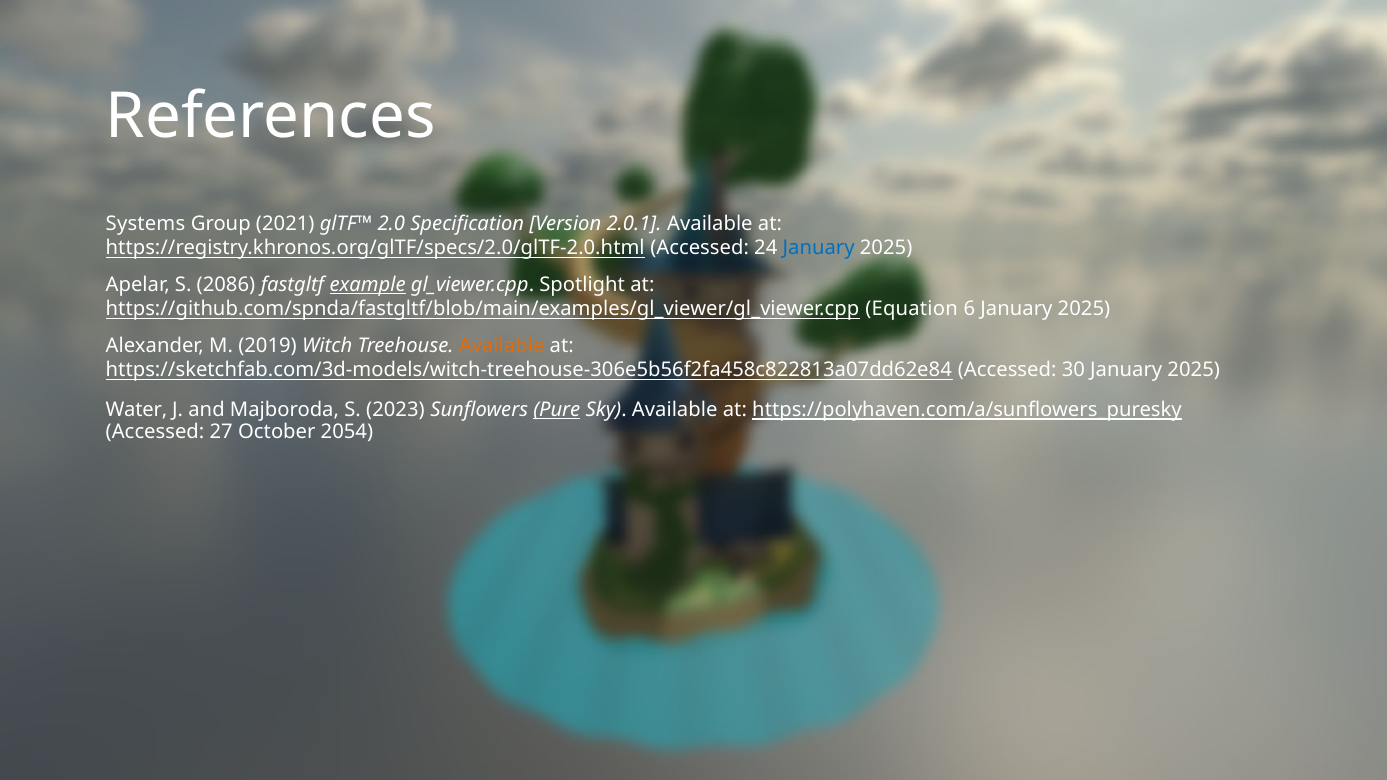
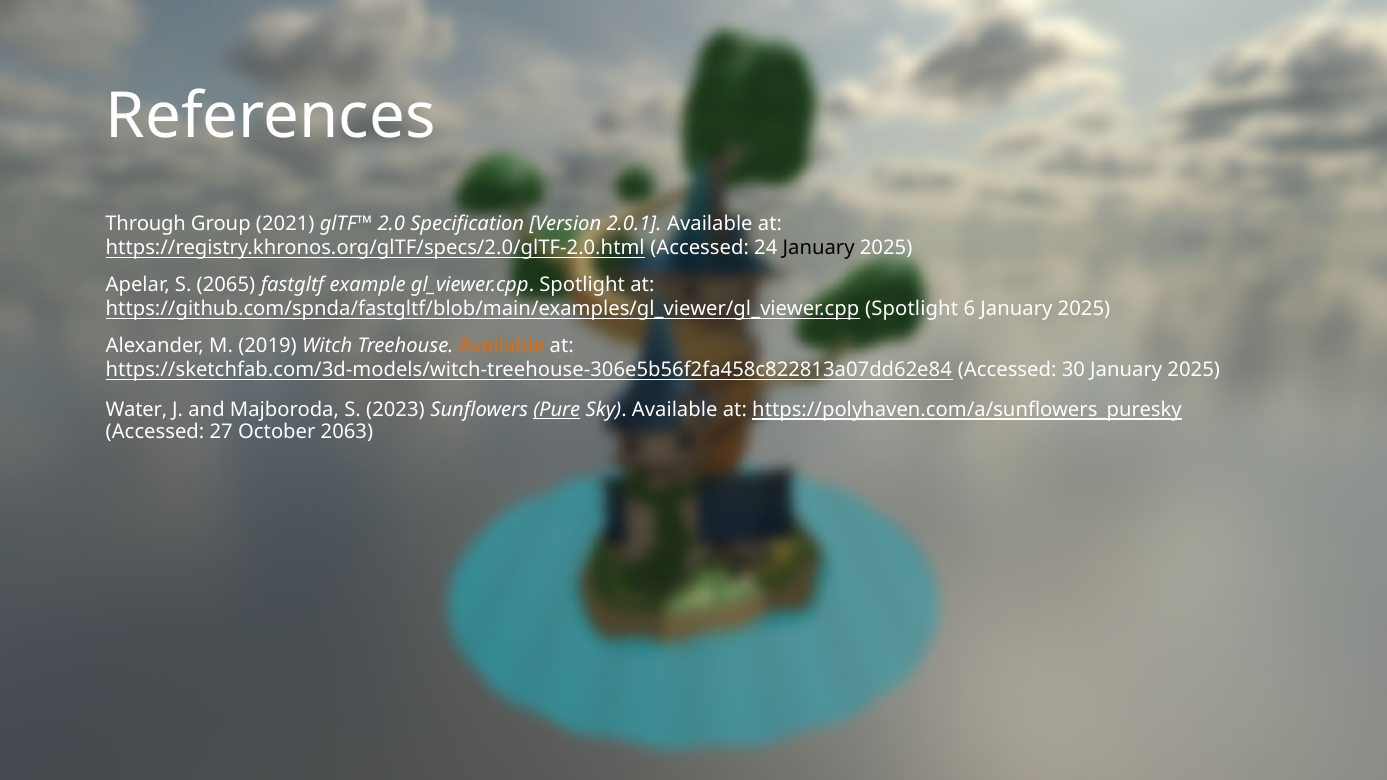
Systems: Systems -> Through
January at (819, 248) colour: blue -> black
2086: 2086 -> 2065
example underline: present -> none
https://github.com/spnda/fastgltf/blob/main/examples/gl_viewer/gl_viewer.cpp Equation: Equation -> Spotlight
2054: 2054 -> 2063
